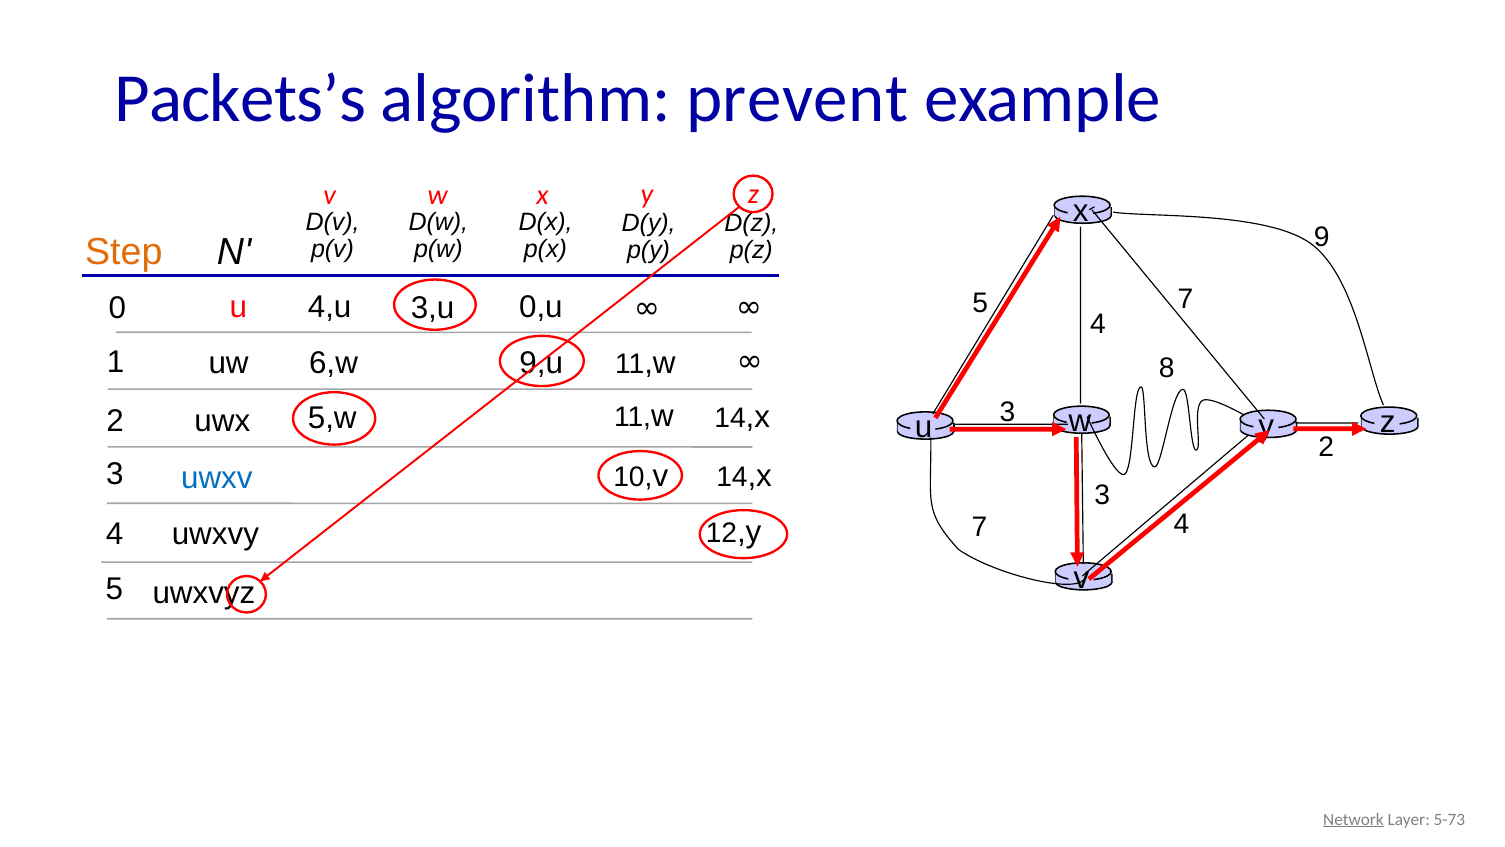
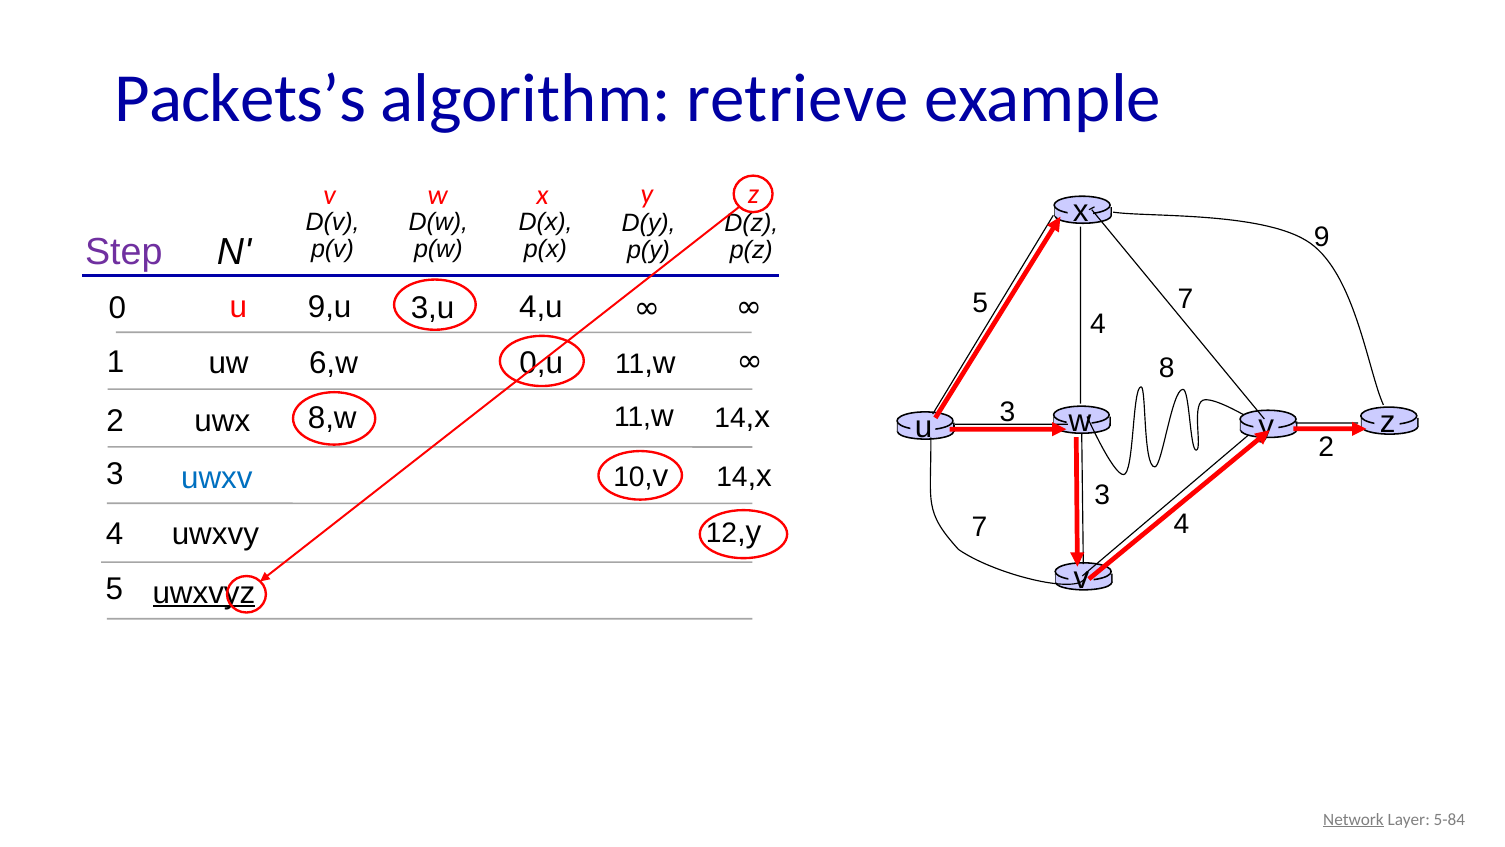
prevent: prevent -> retrieve
Step colour: orange -> purple
4,u: 4,u -> 9,u
0,u: 0,u -> 4,u
9,u: 9,u -> 0,u
5,w: 5,w -> 8,w
uwxvyz underline: none -> present
5-73: 5-73 -> 5-84
